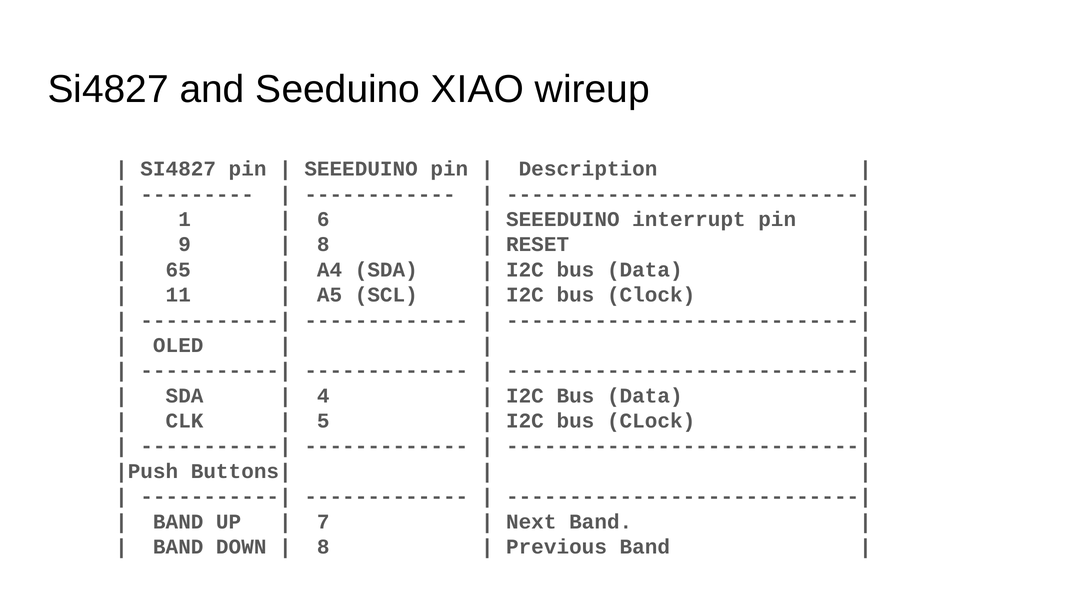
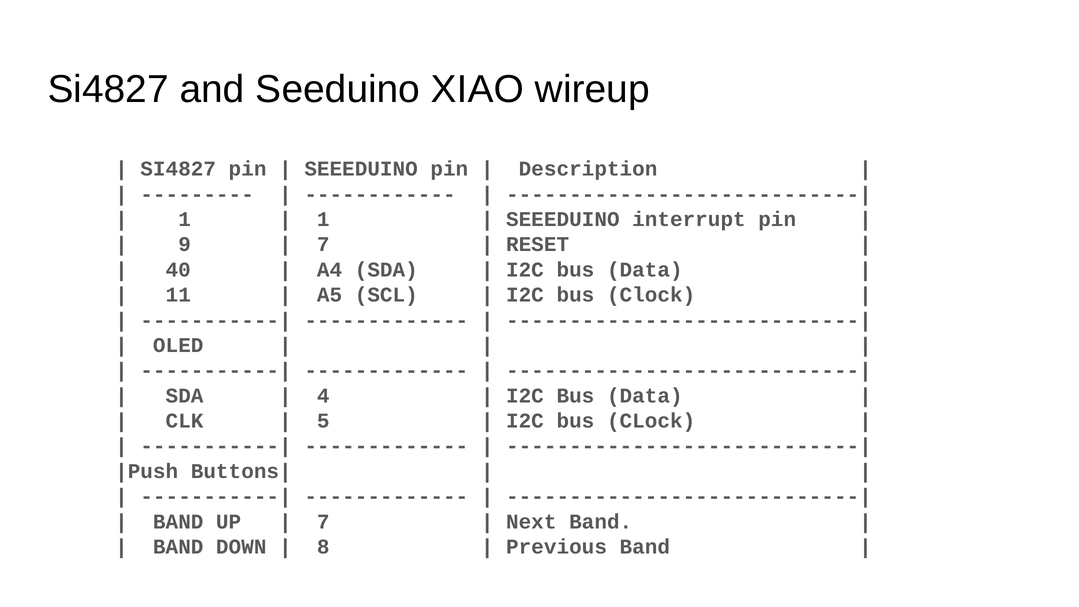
6 at (323, 219): 6 -> 1
8 at (323, 245): 8 -> 7
65: 65 -> 40
